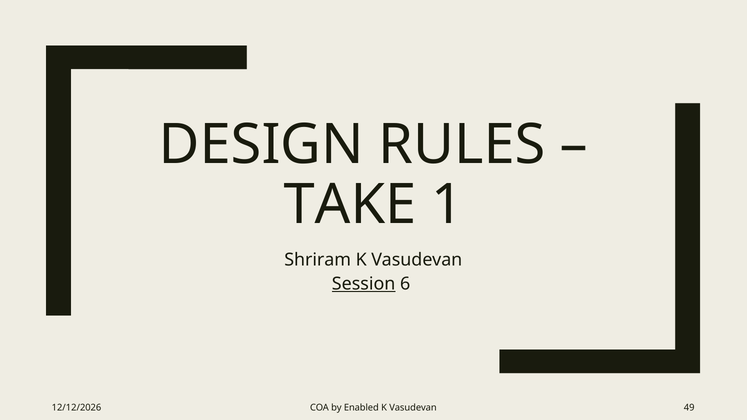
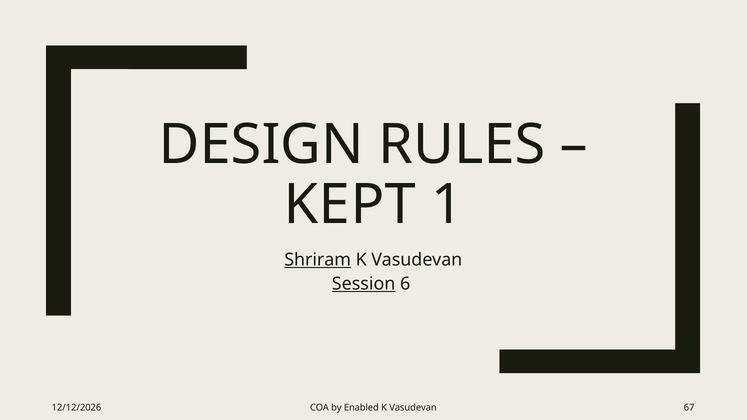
TAKE: TAKE -> KEPT
Shriram underline: none -> present
49: 49 -> 67
